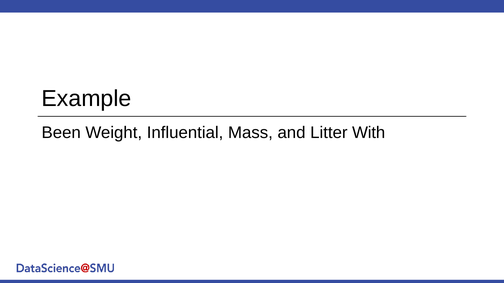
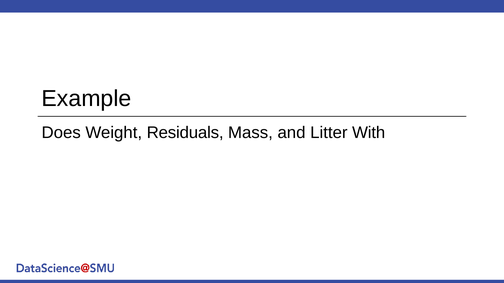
Been: Been -> Does
Influential: Influential -> Residuals
